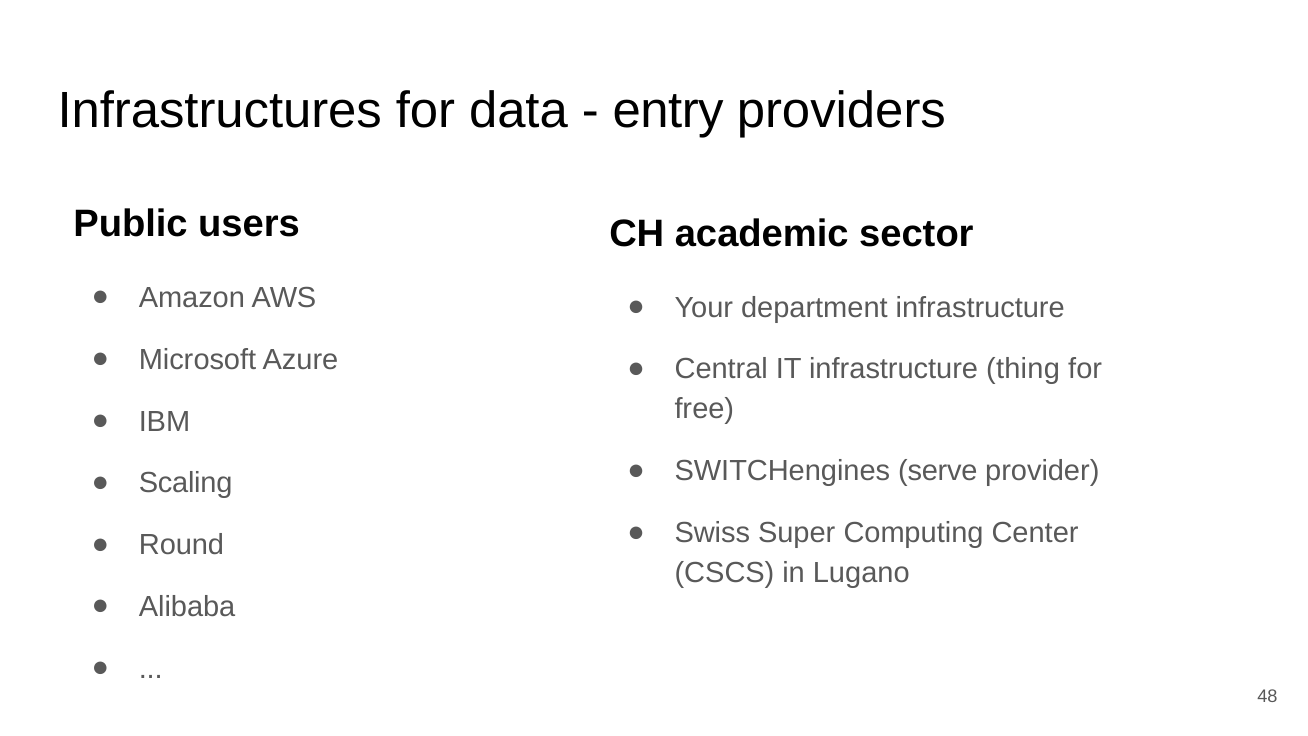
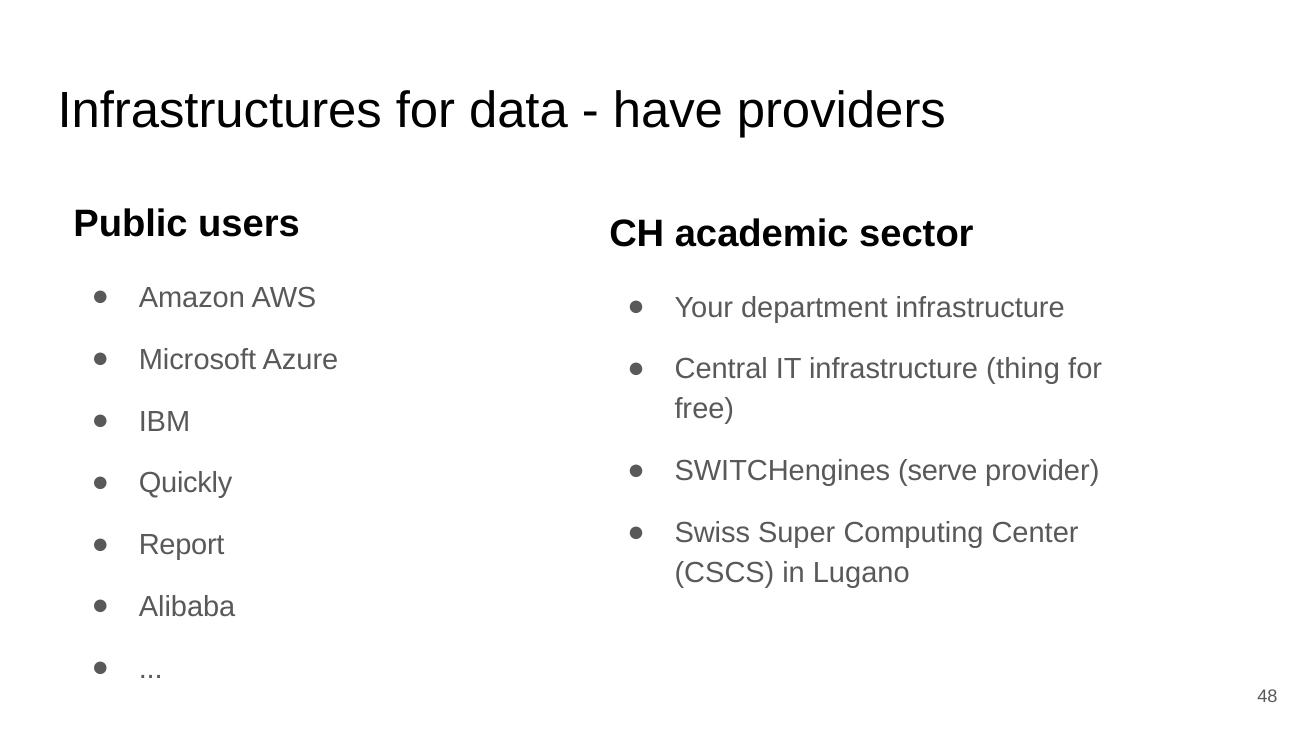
entry: entry -> have
Scaling: Scaling -> Quickly
Round: Round -> Report
